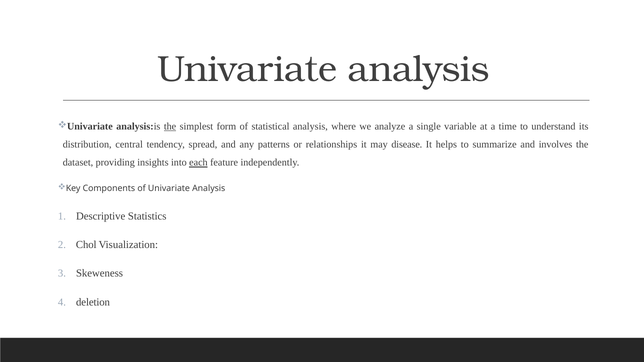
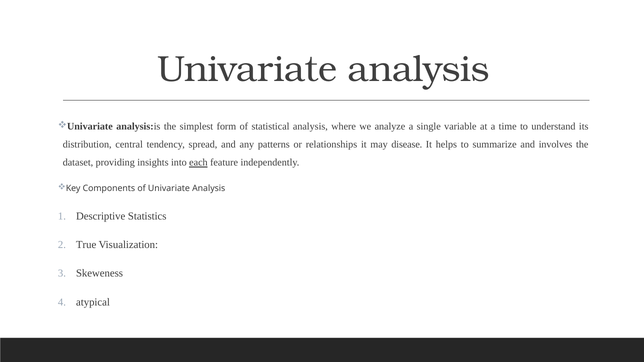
the at (170, 127) underline: present -> none
Chol: Chol -> True
deletion: deletion -> atypical
